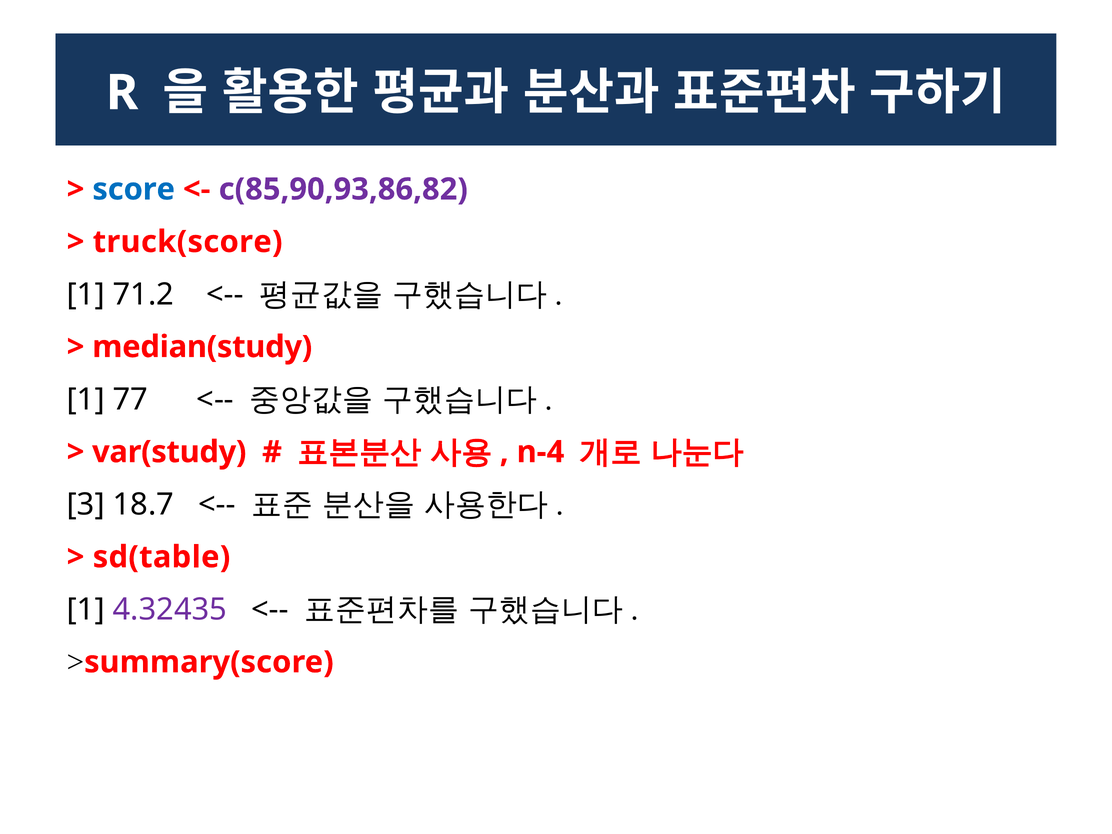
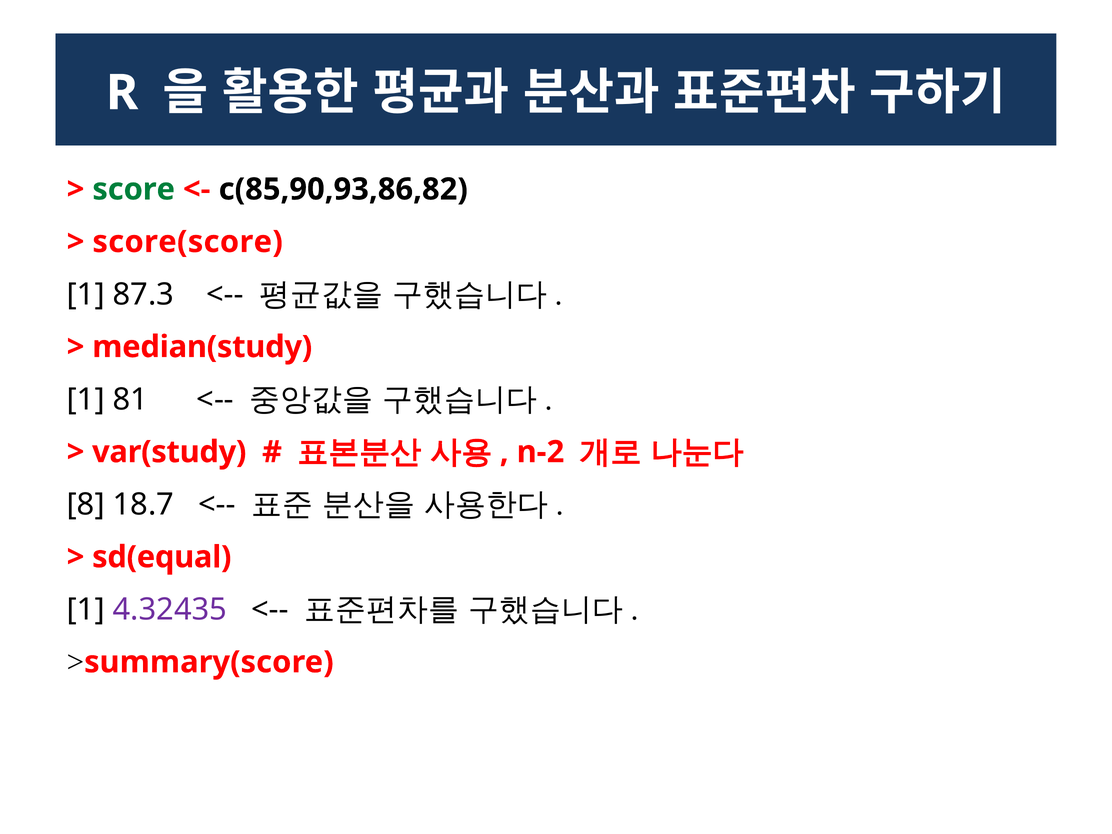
score colour: blue -> green
c(85,90,93,86,82 colour: purple -> black
truck(score: truck(score -> score(score
71.2: 71.2 -> 87.3
77: 77 -> 81
n-4: n-4 -> n-2
3: 3 -> 8
sd(table: sd(table -> sd(equal
